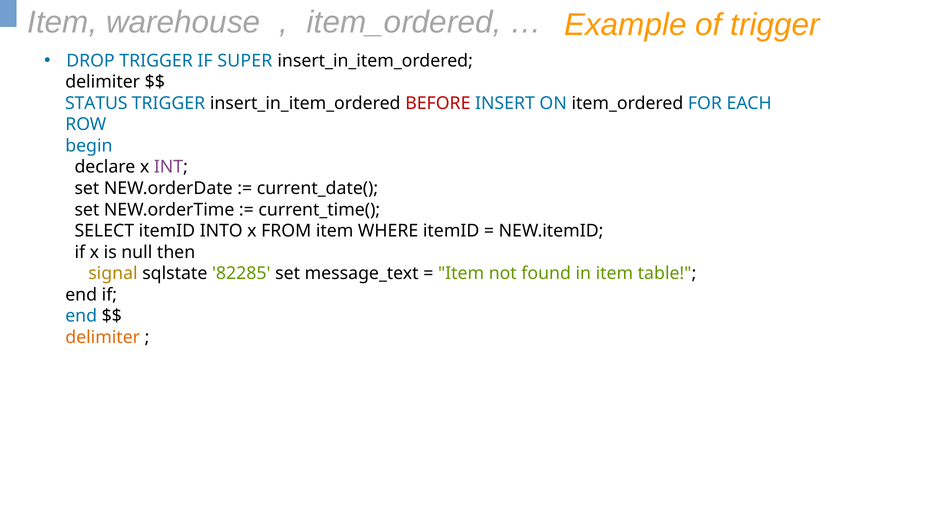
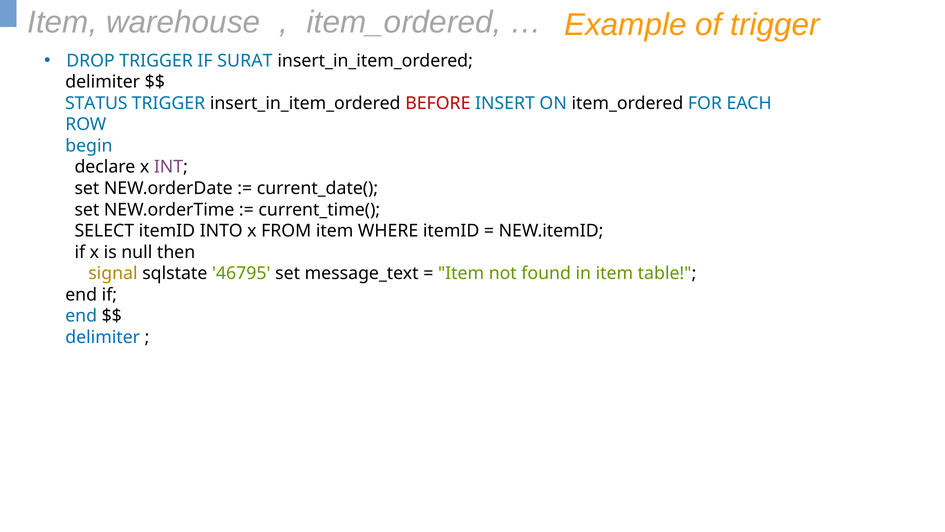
SUPER: SUPER -> SURAT
82285: 82285 -> 46795
delimiter at (103, 337) colour: orange -> blue
